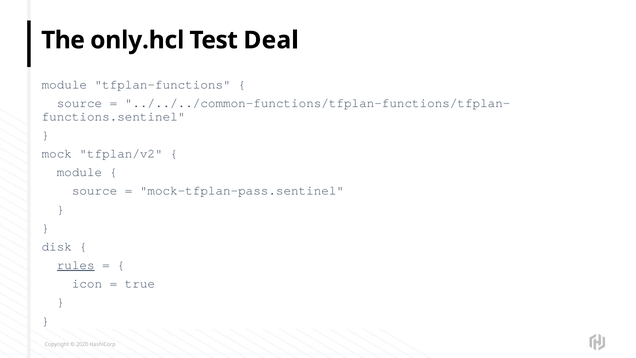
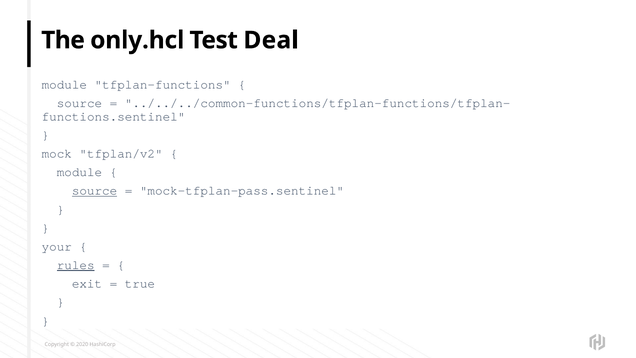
source at (95, 191) underline: none -> present
disk: disk -> your
icon: icon -> exit
